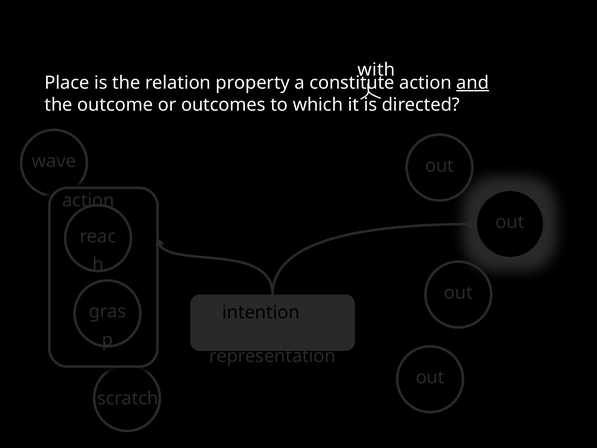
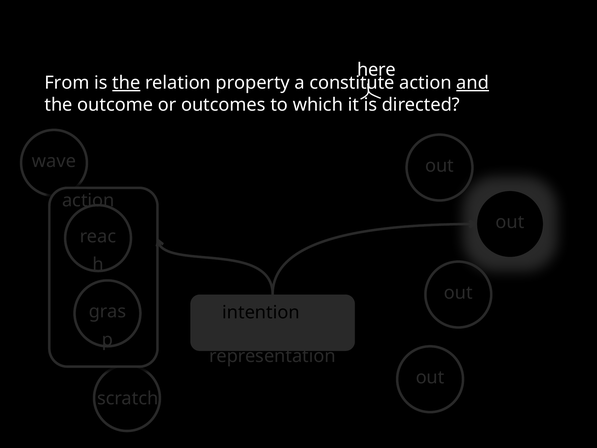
with: with -> here
Place: Place -> From
the at (126, 83) underline: none -> present
